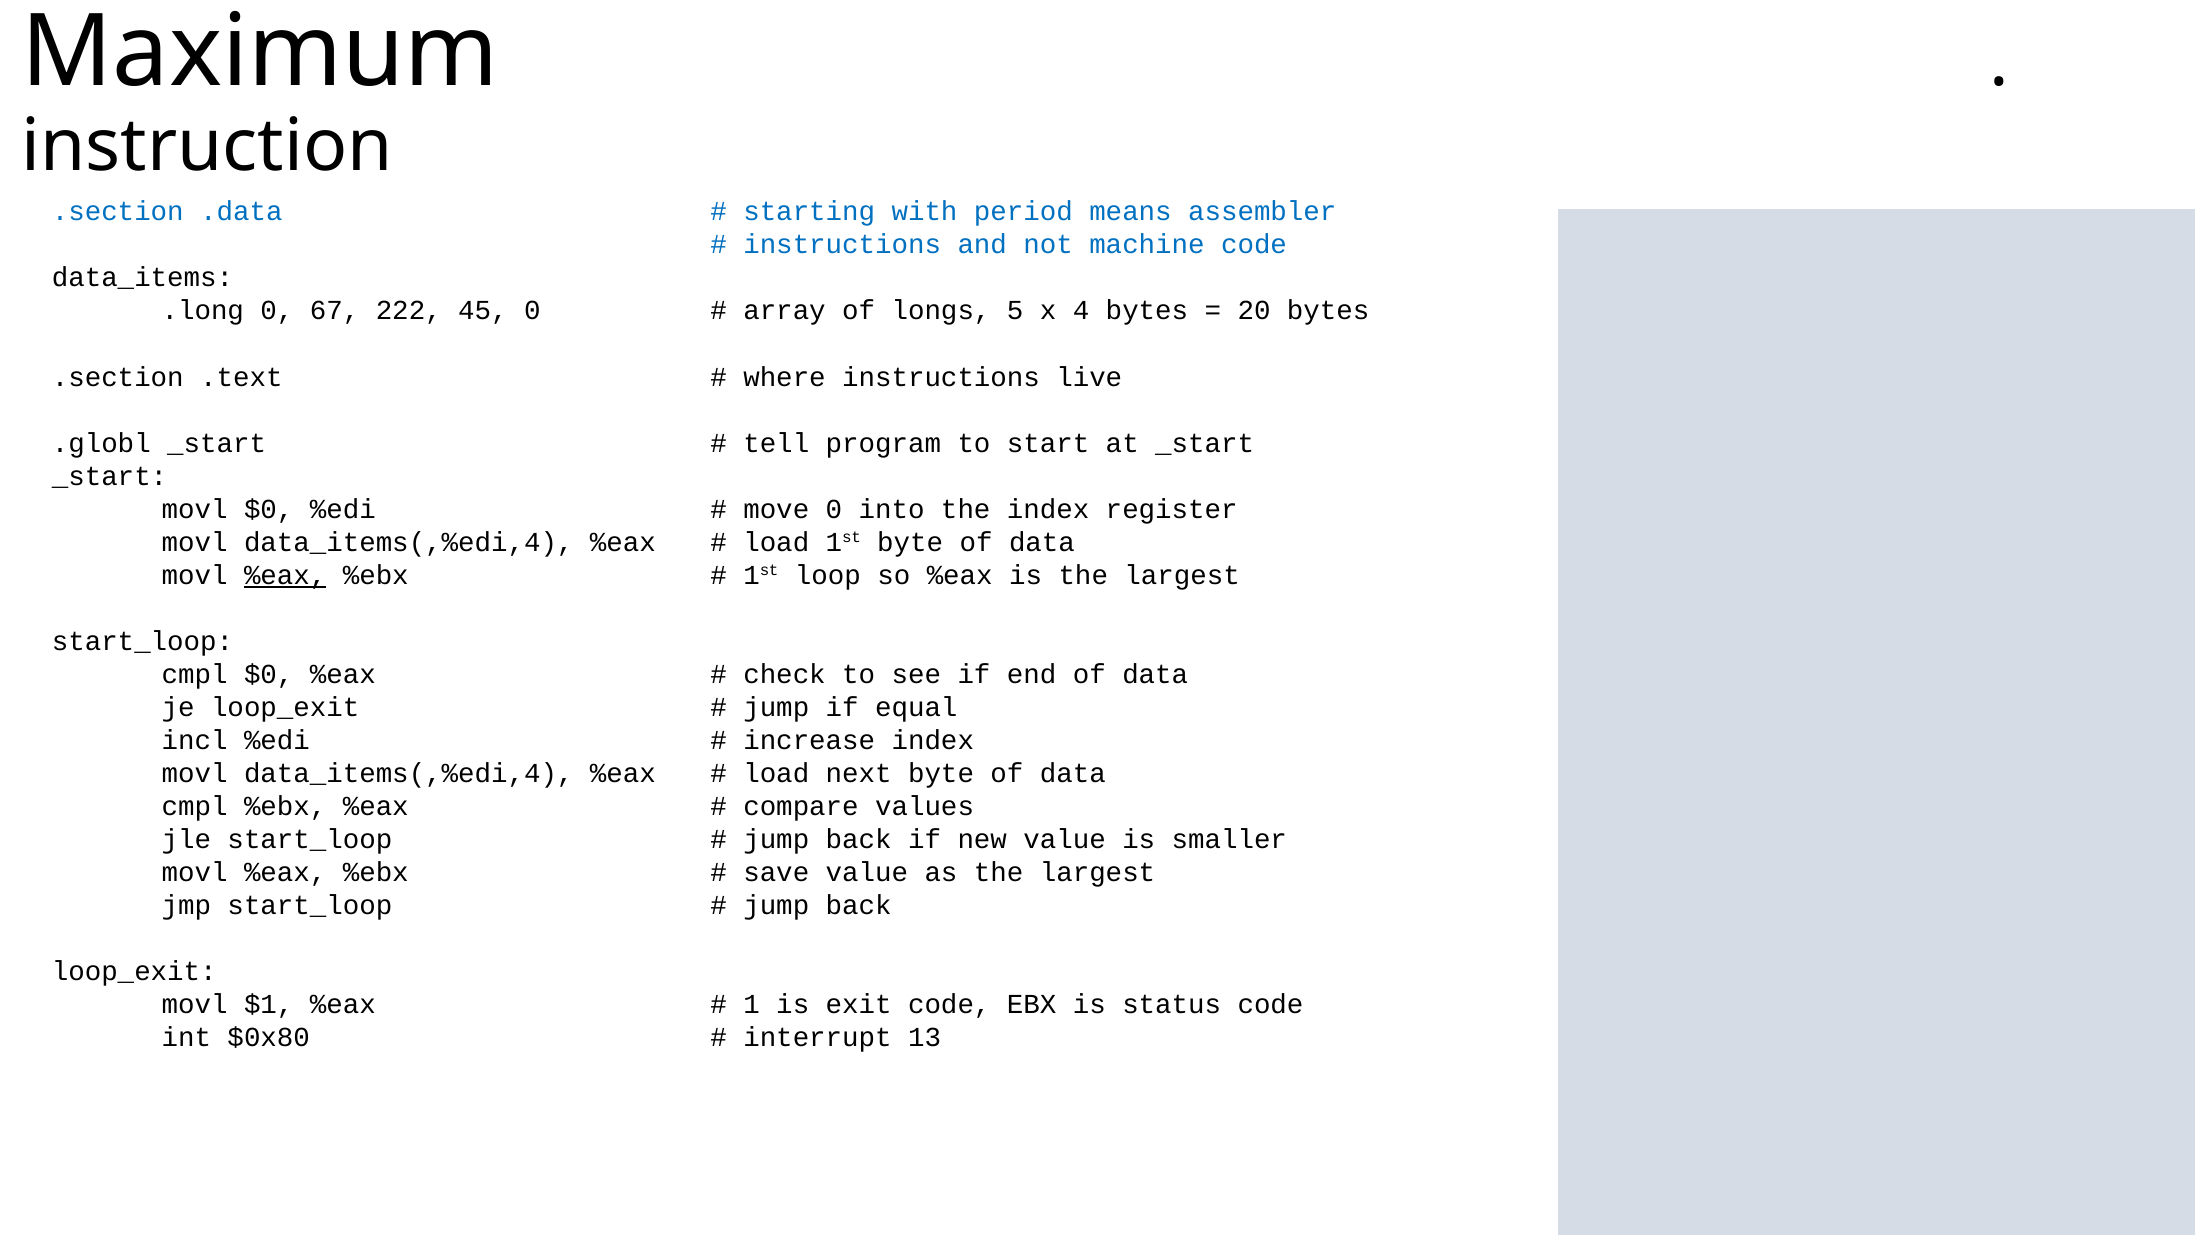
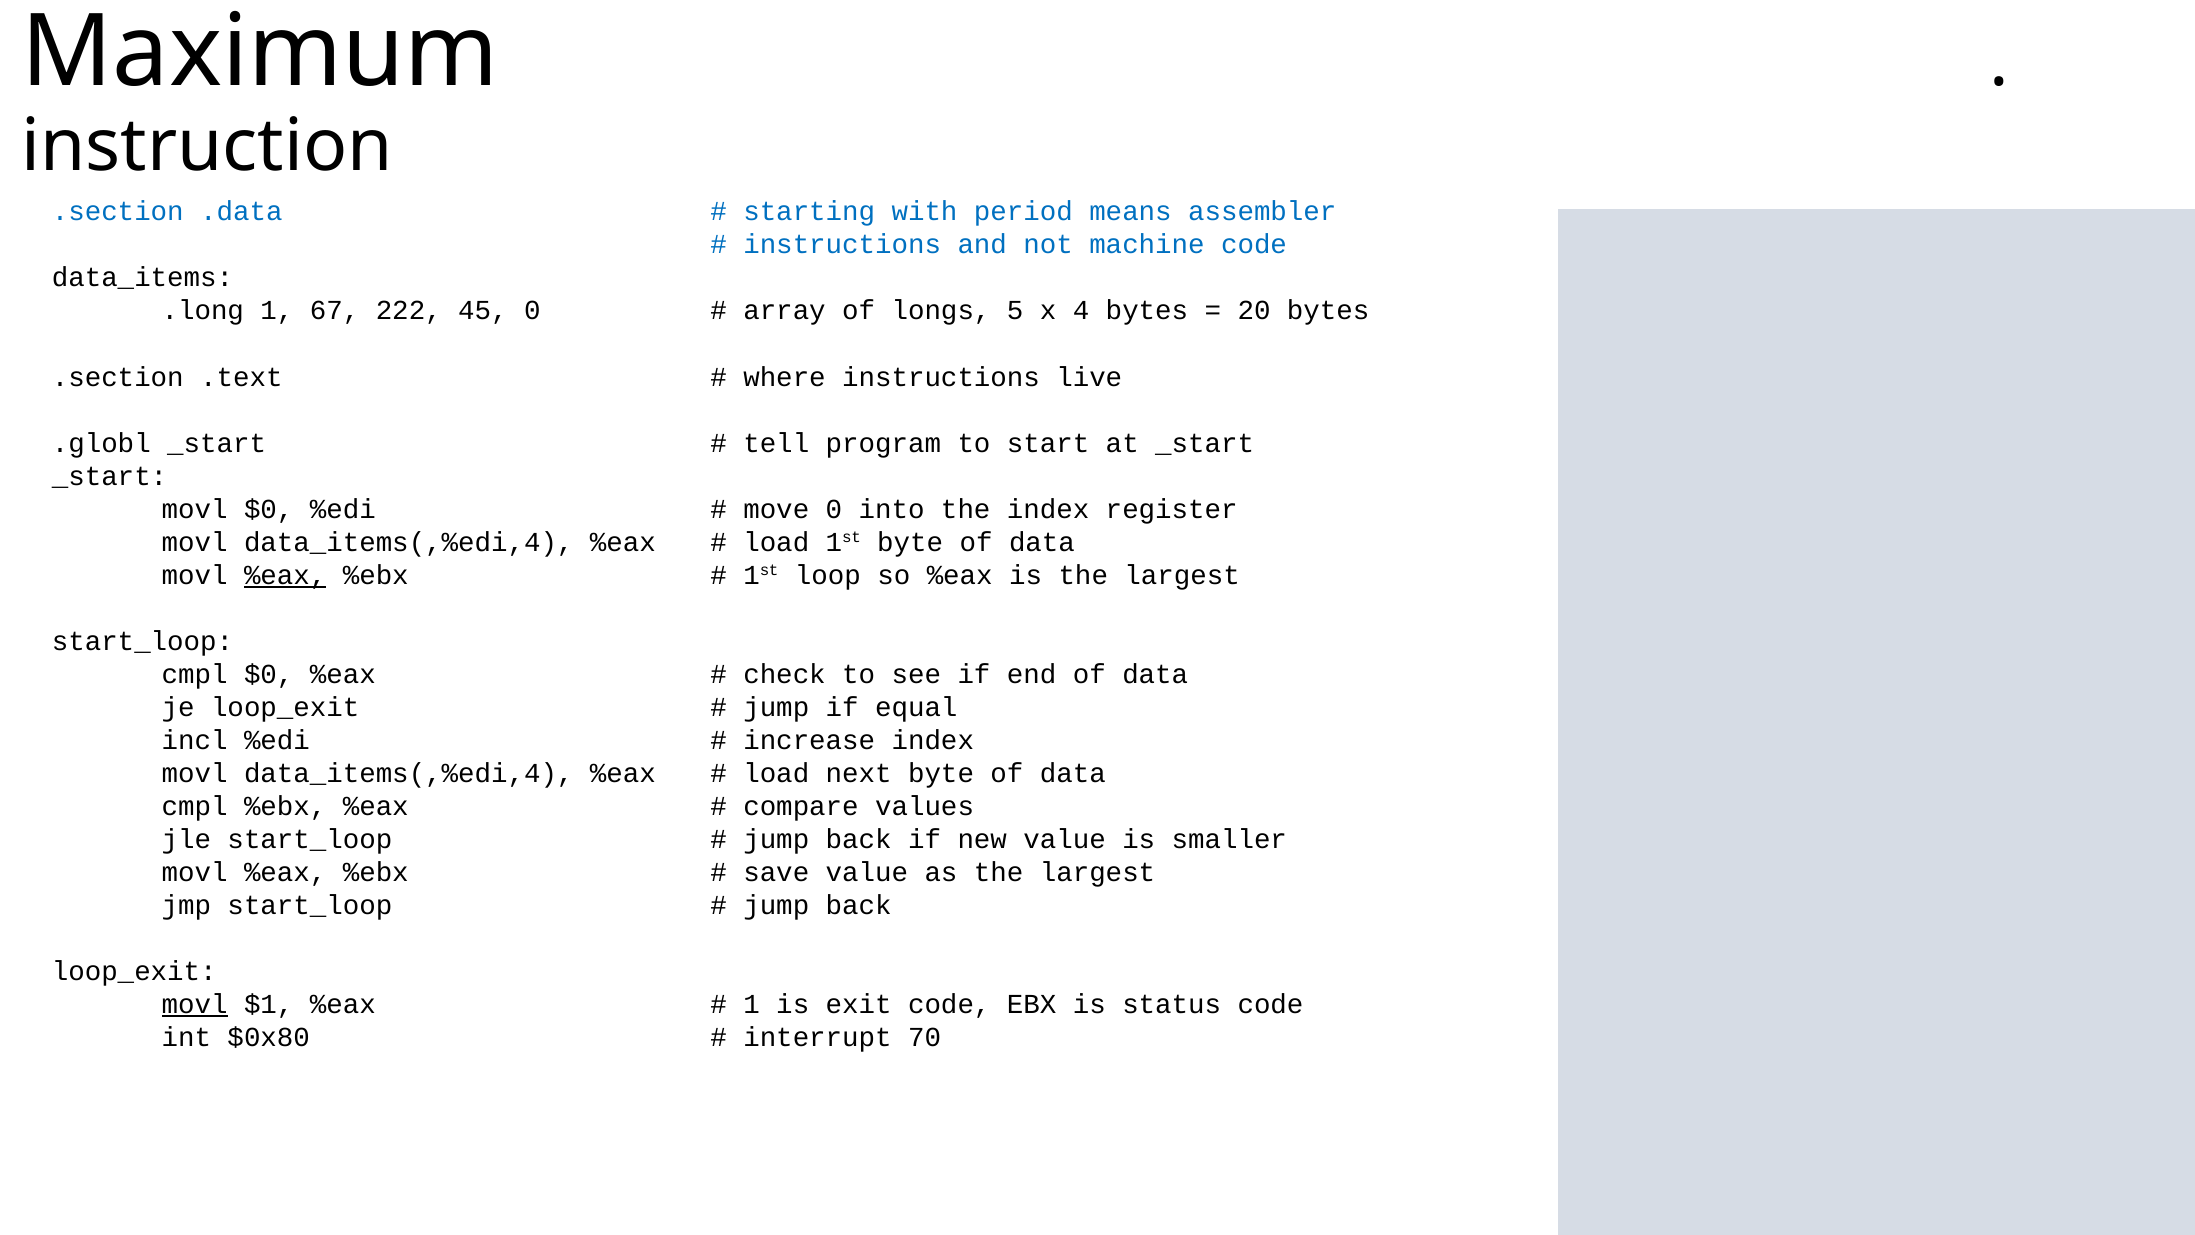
.long 0: 0 -> 1
movl at (195, 1004) underline: none -> present
13: 13 -> 70
